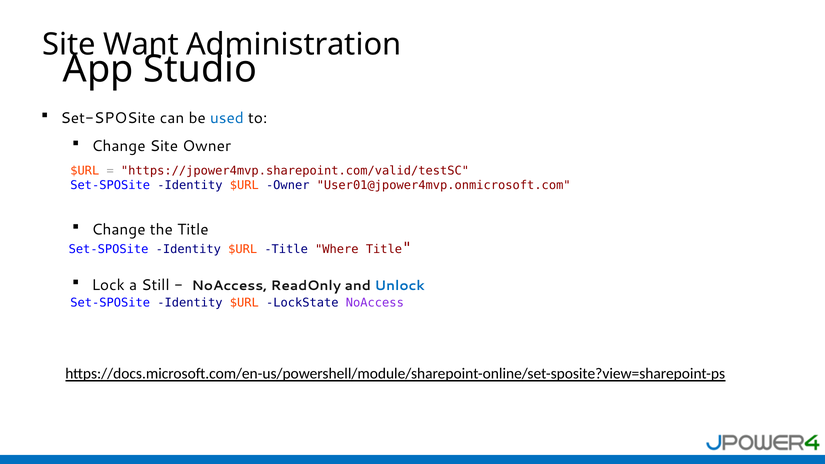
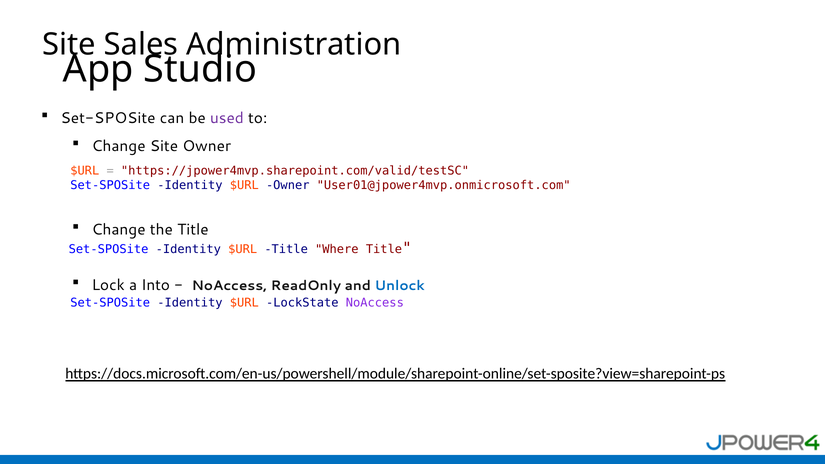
Want: Want -> Sales
used colour: blue -> purple
Still: Still -> Into
